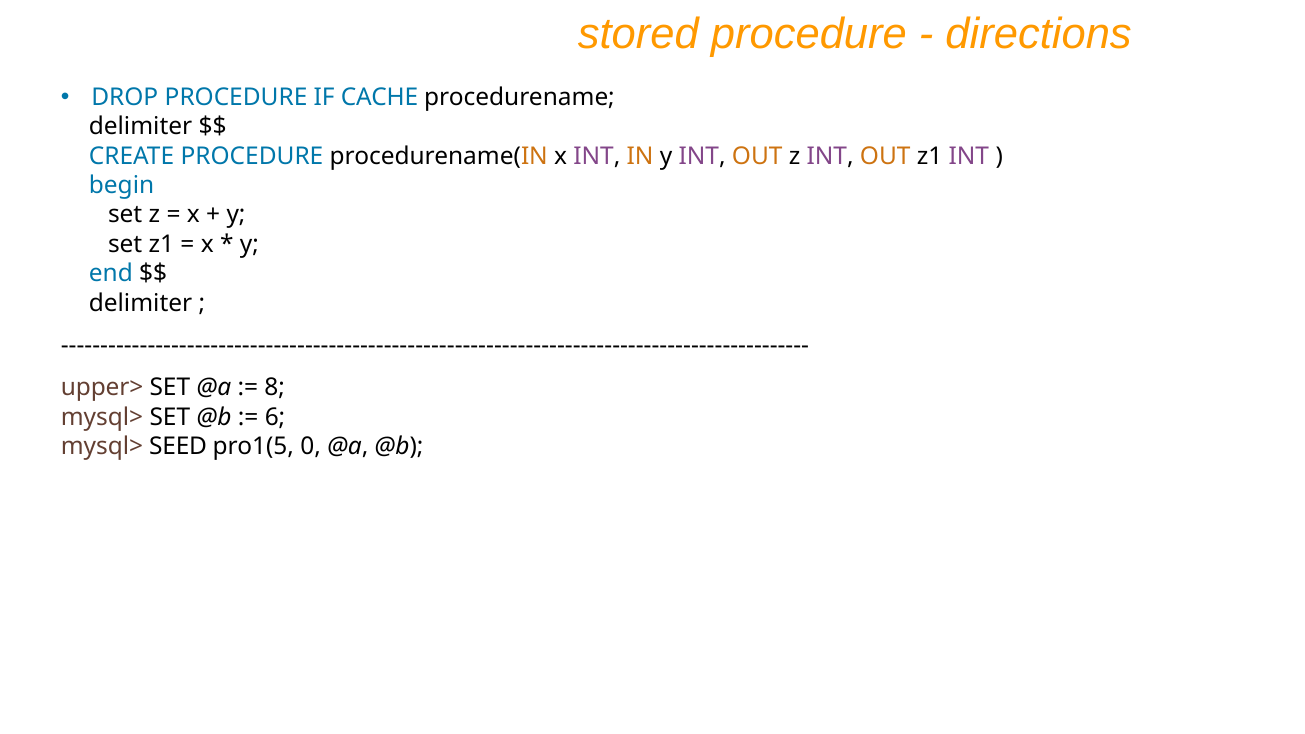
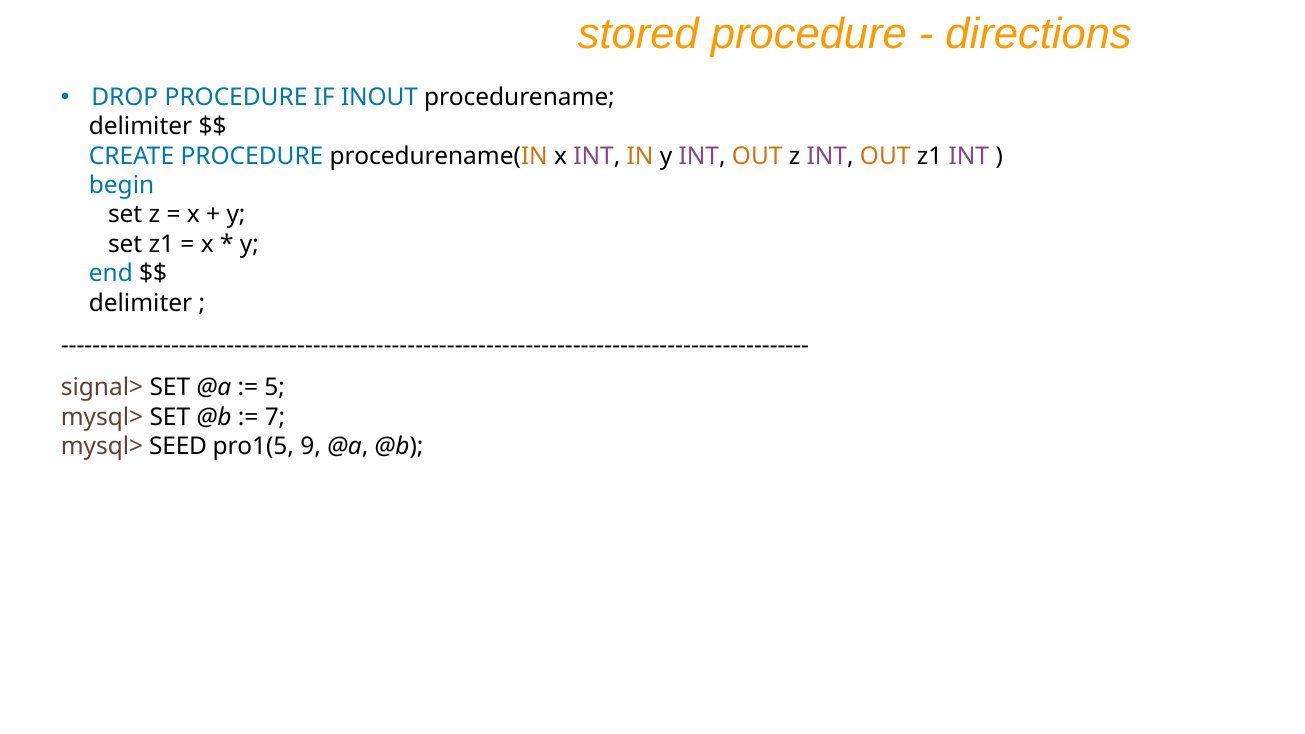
CACHE: CACHE -> INOUT
upper>: upper> -> signal>
8: 8 -> 5
6: 6 -> 7
0: 0 -> 9
